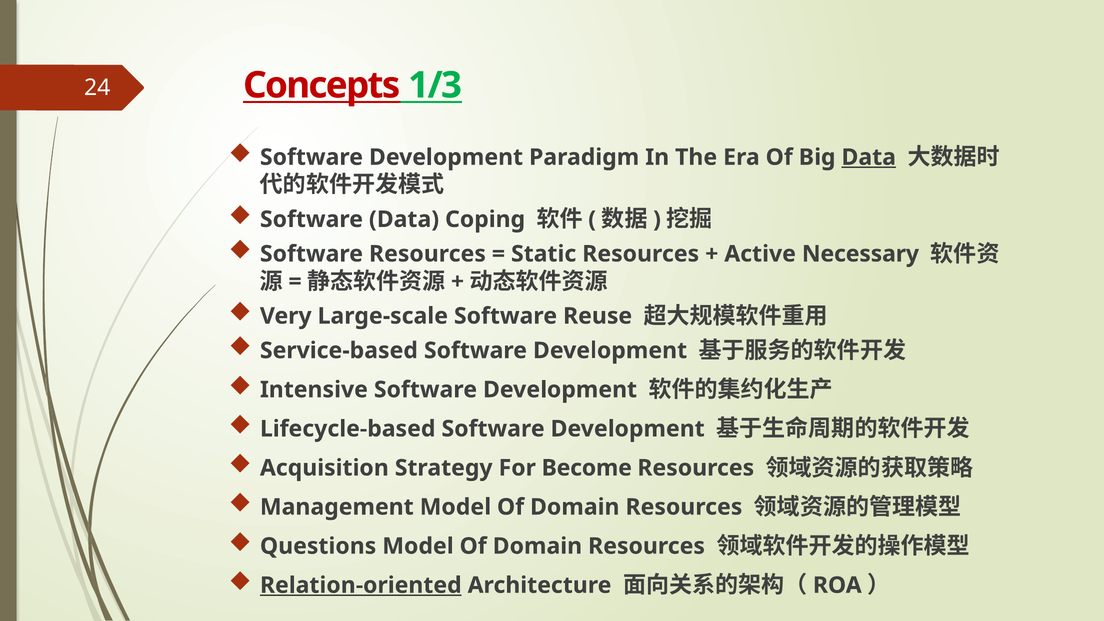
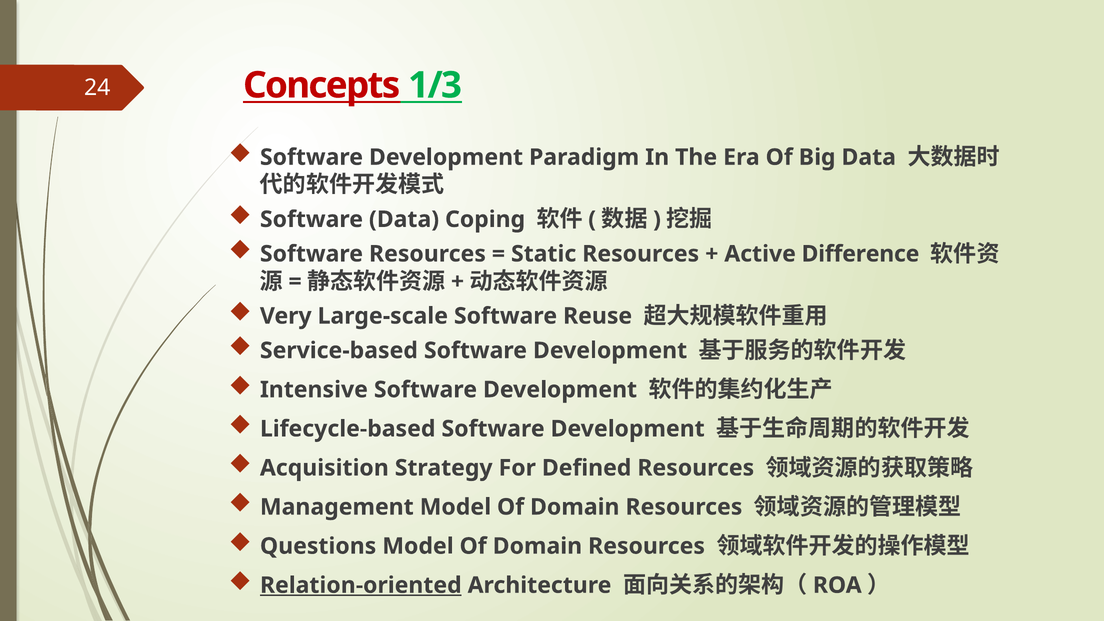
Data at (869, 157) underline: present -> none
Necessary: Necessary -> Difference
Become: Become -> Defined
